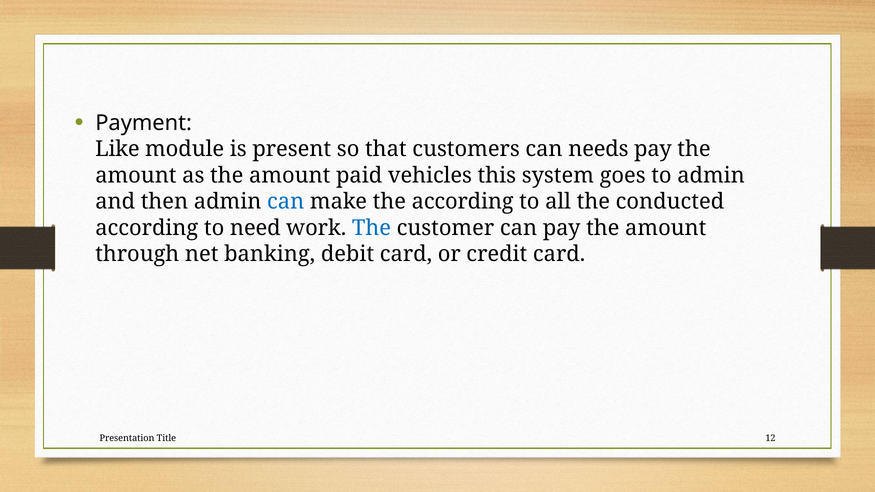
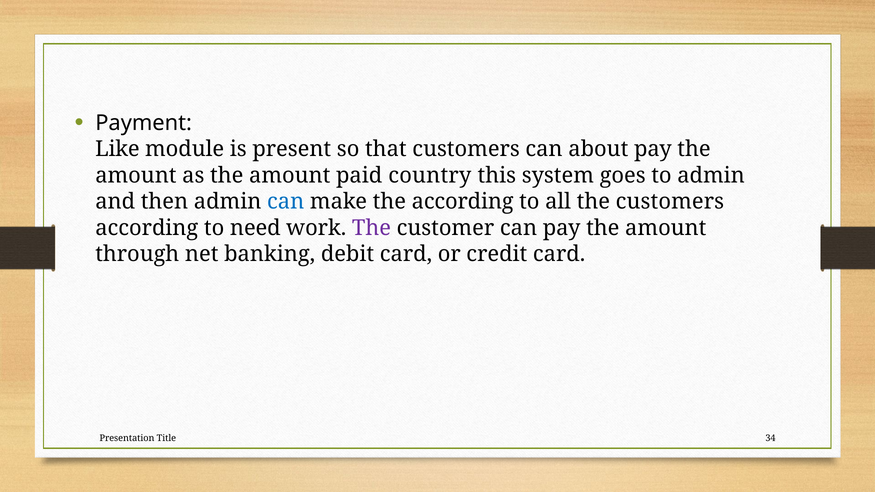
needs: needs -> about
vehicles: vehicles -> country
the conducted: conducted -> customers
The at (371, 228) colour: blue -> purple
12: 12 -> 34
